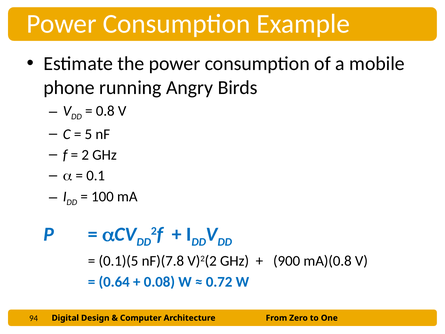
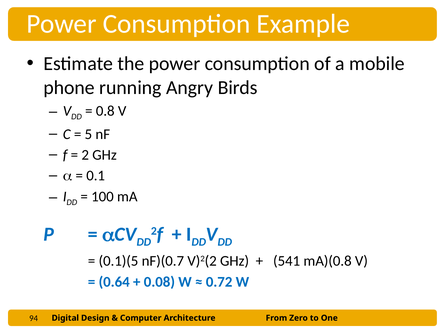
nF)(7.8: nF)(7.8 -> nF)(0.7
900: 900 -> 541
